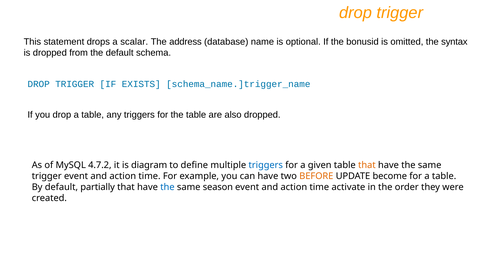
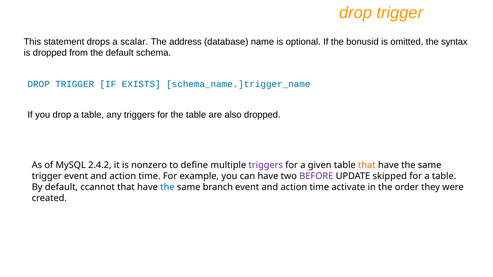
4.7.2: 4.7.2 -> 2.4.2
diagram: diagram -> nonzero
triggers at (266, 165) colour: blue -> purple
BEFORE colour: orange -> purple
become: become -> skipped
partially: partially -> ccannot
season: season -> branch
